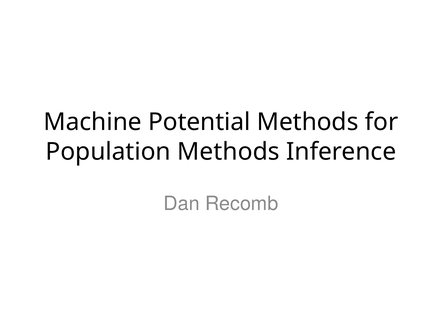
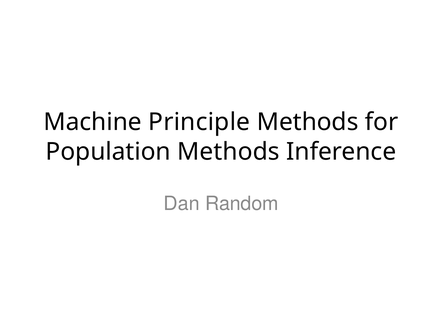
Potential: Potential -> Principle
Recomb: Recomb -> Random
